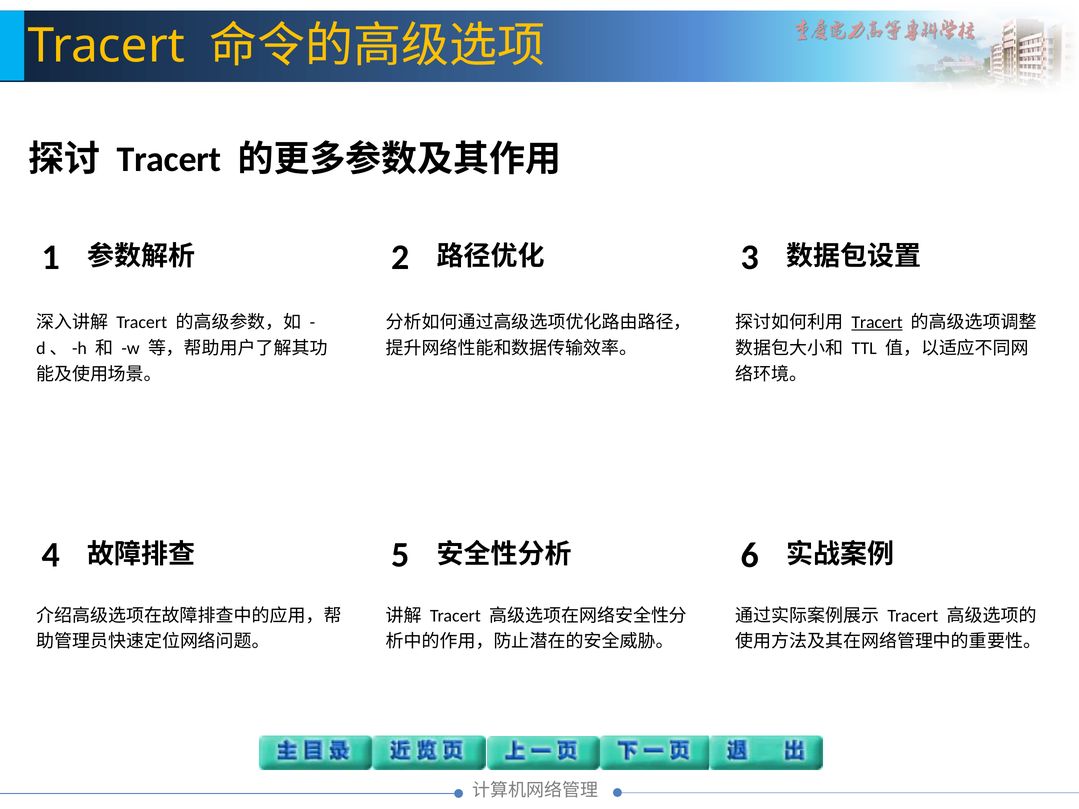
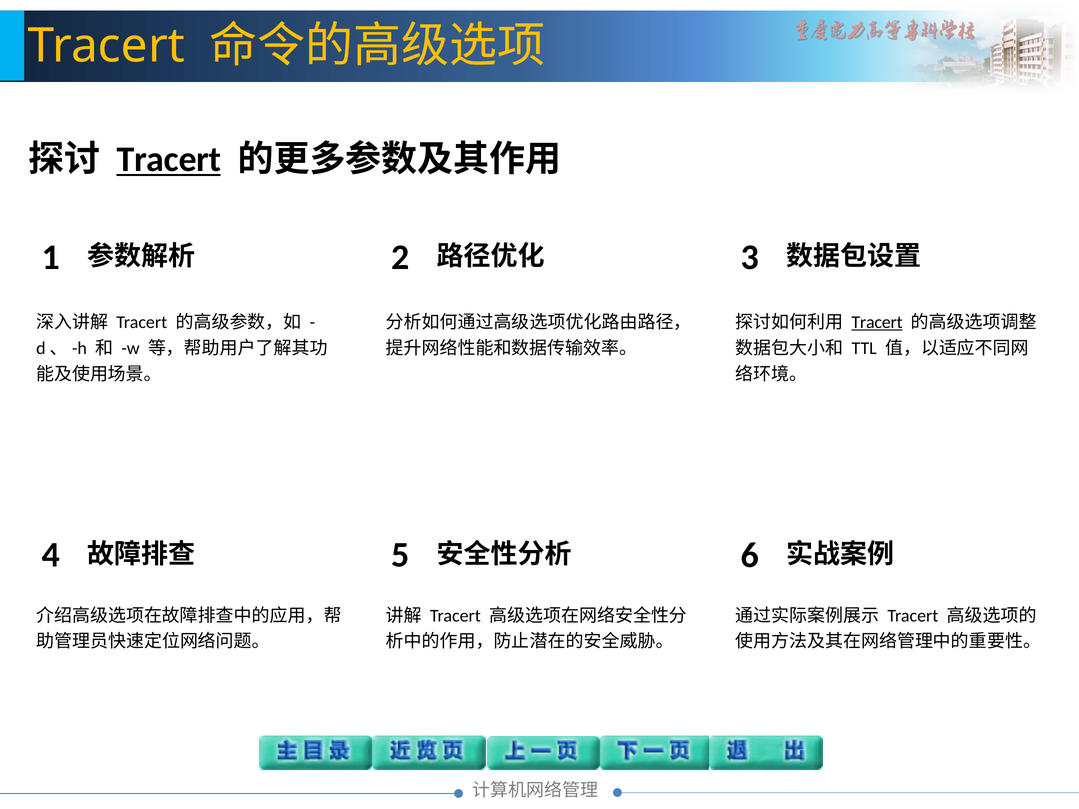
Tracert at (169, 160) underline: none -> present
